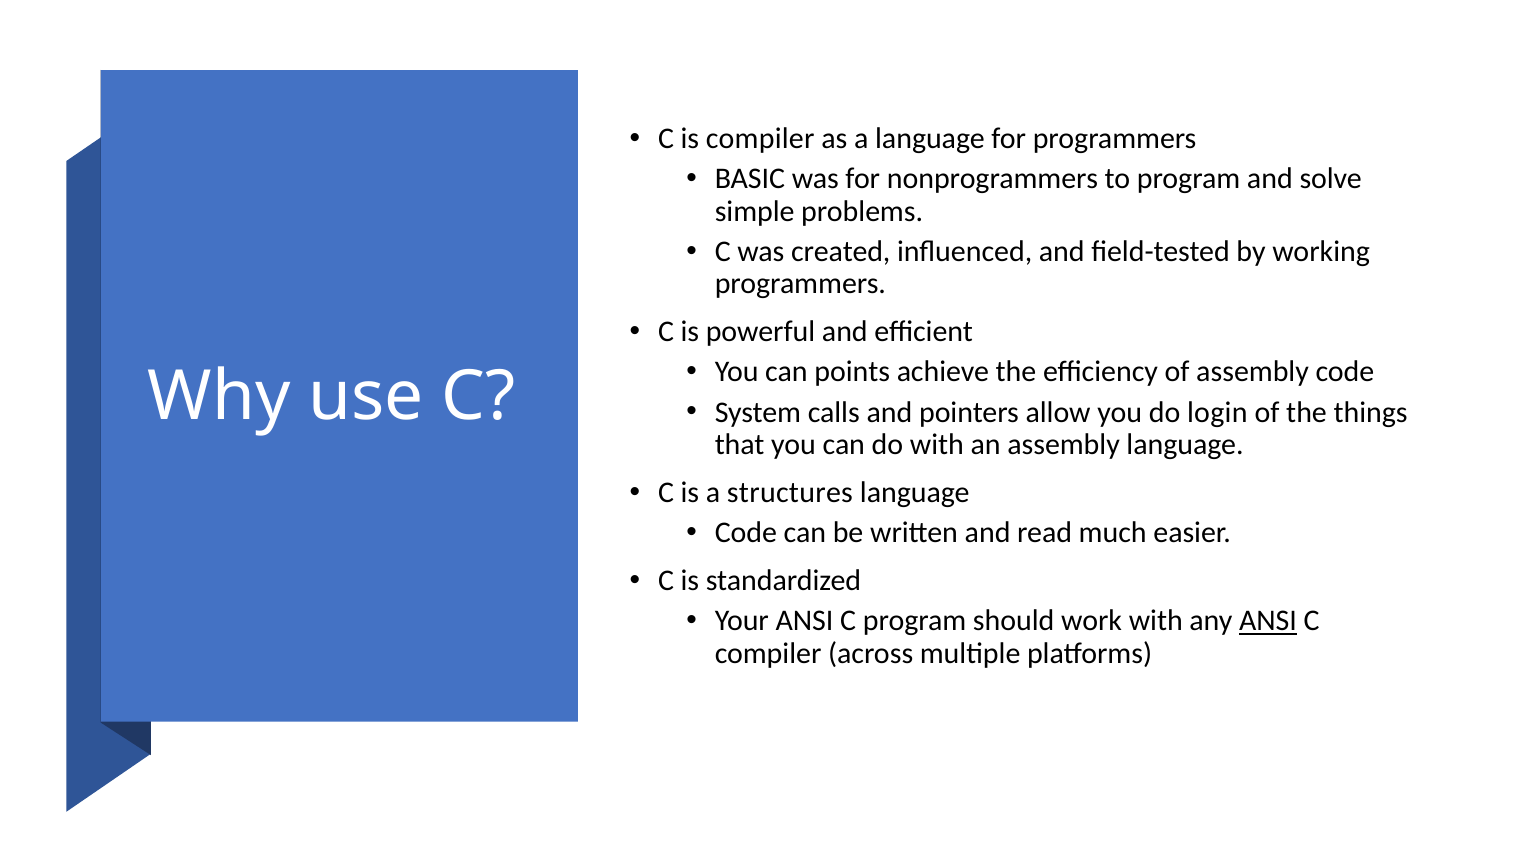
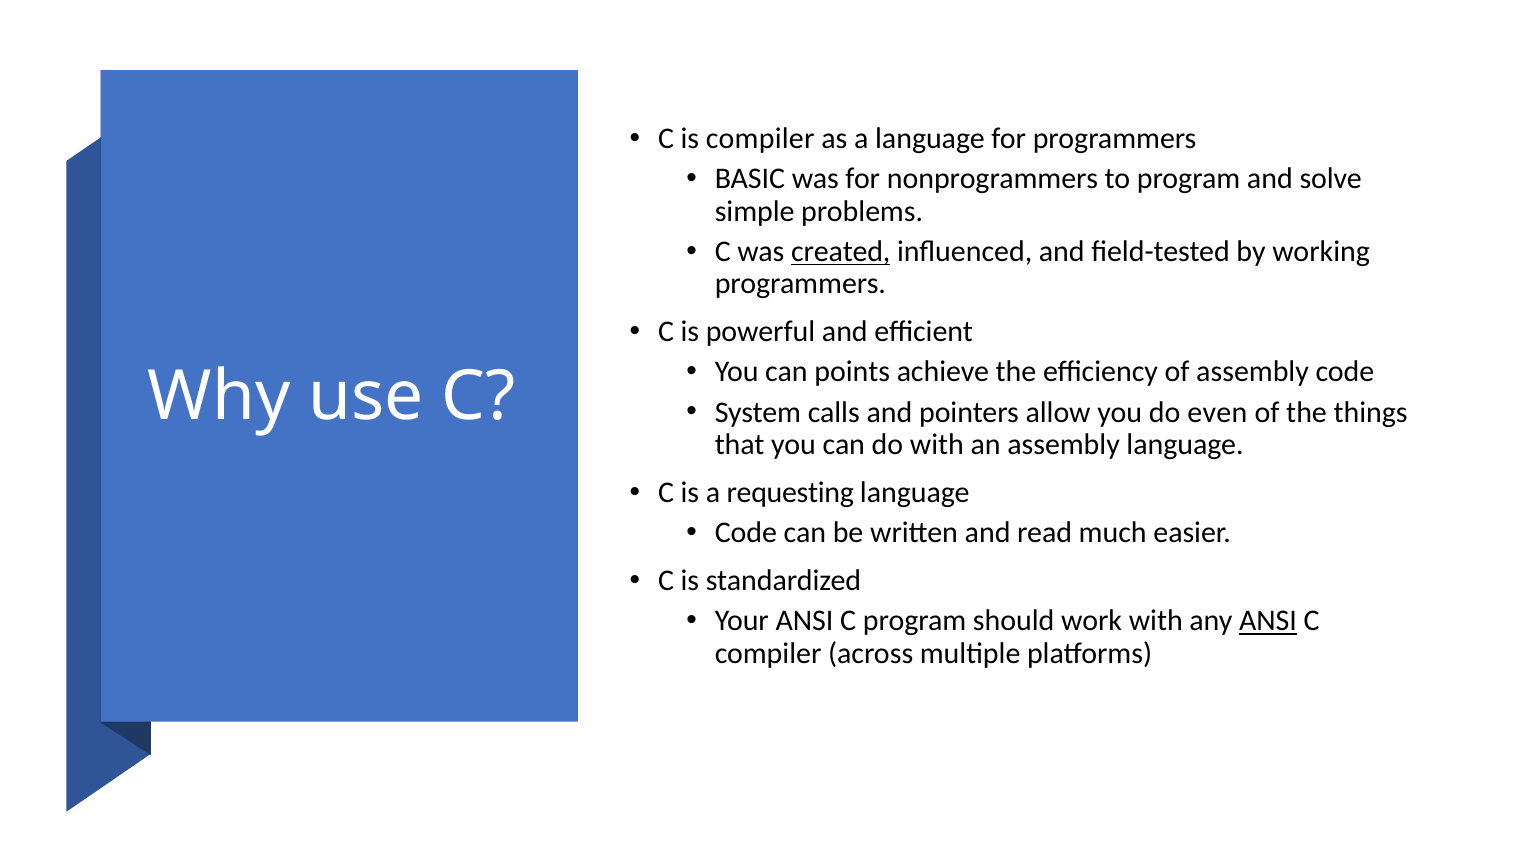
created underline: none -> present
login: login -> even
structures: structures -> requesting
